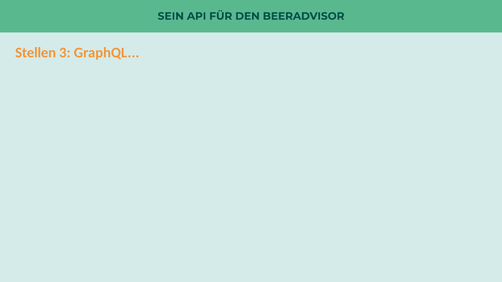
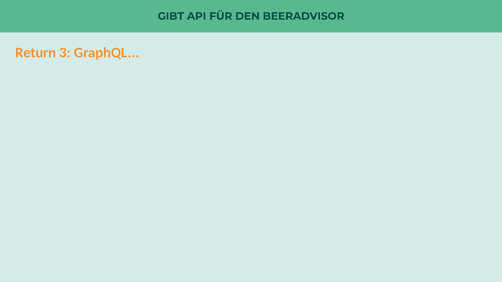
SEIN: SEIN -> GIBT
Stellen: Stellen -> Return
